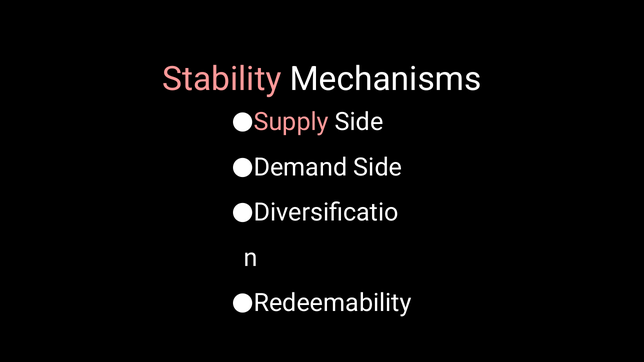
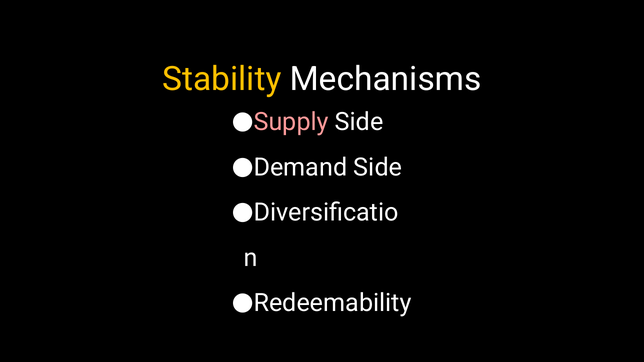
Stability colour: pink -> yellow
